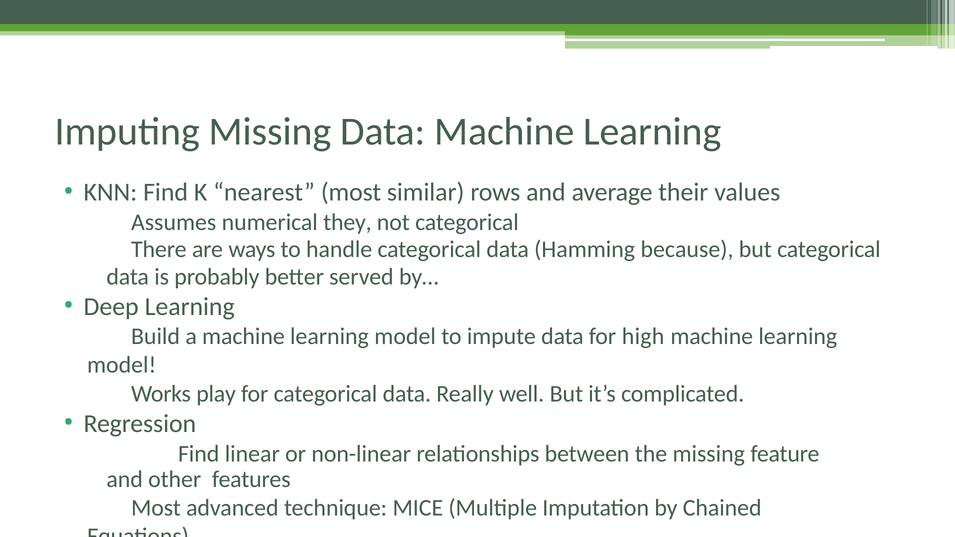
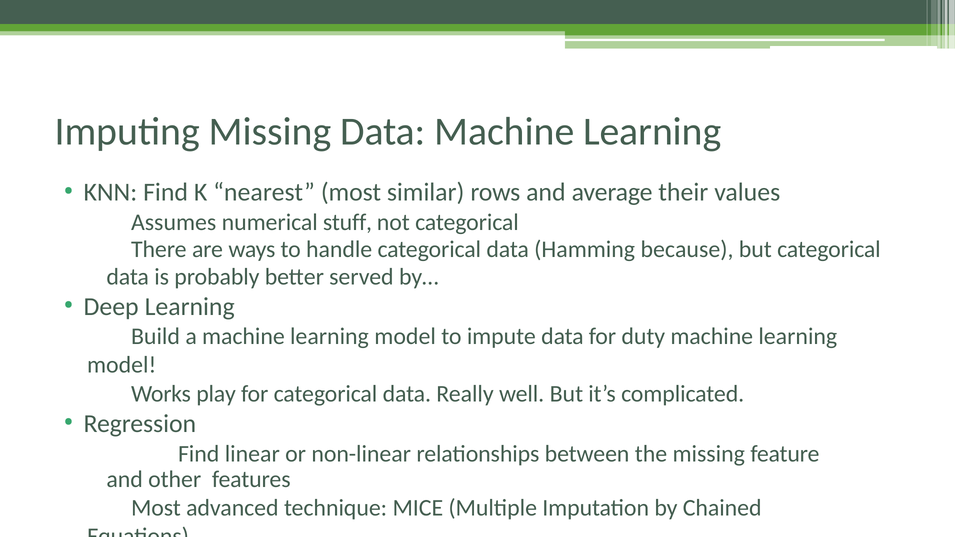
they: they -> stuff
high: high -> duty
